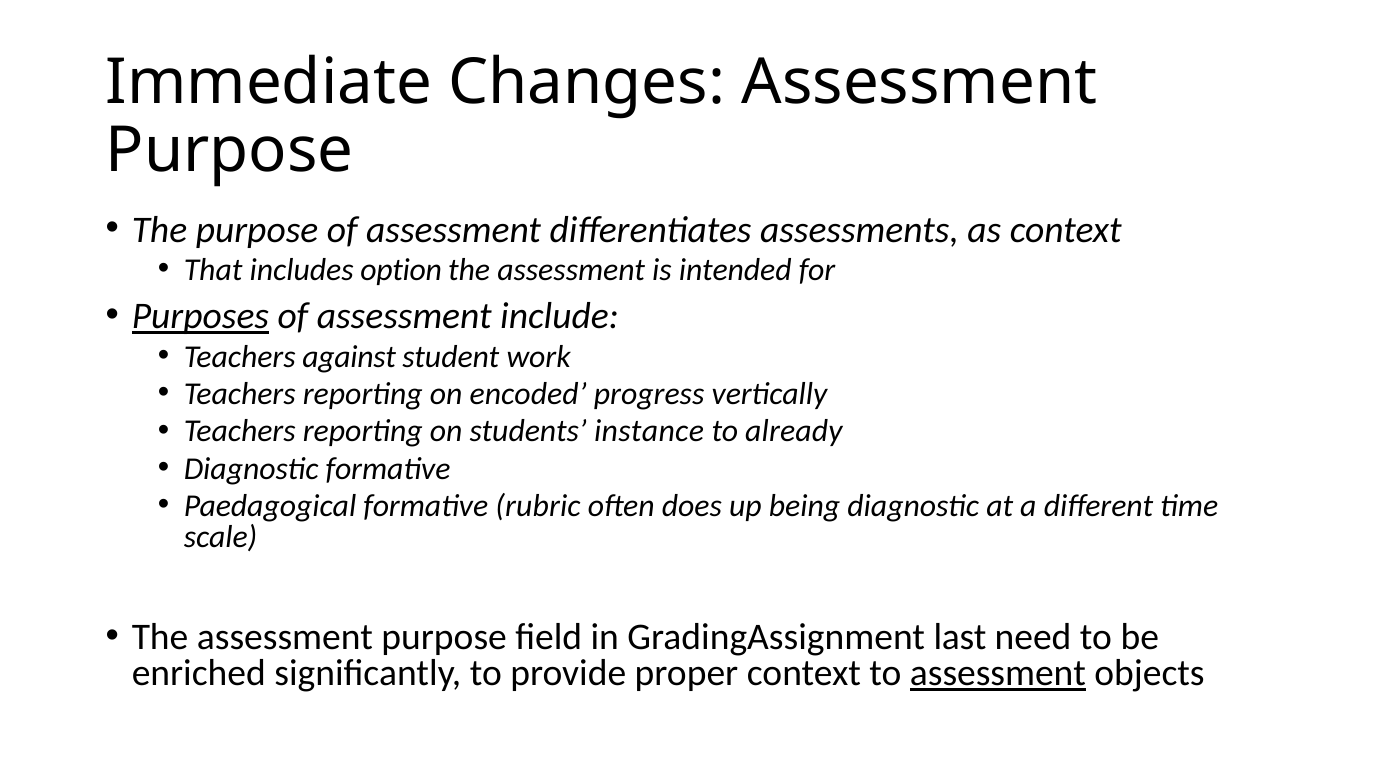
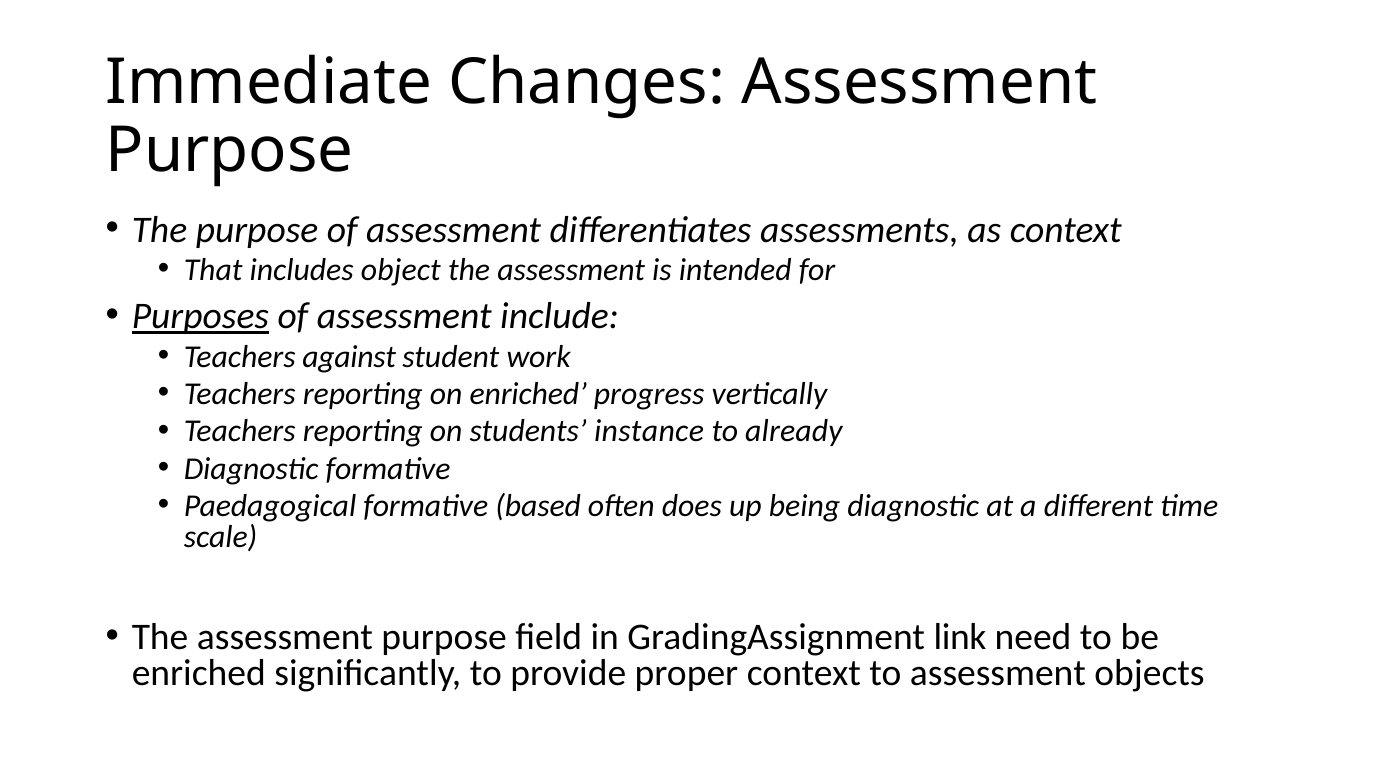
option: option -> object
on encoded: encoded -> enriched
rubric: rubric -> based
last: last -> link
assessment at (998, 674) underline: present -> none
